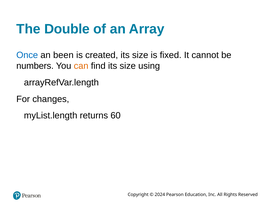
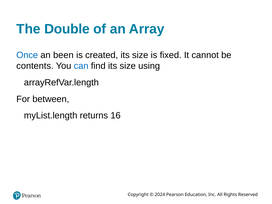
numbers: numbers -> contents
can colour: orange -> blue
changes: changes -> between
60: 60 -> 16
